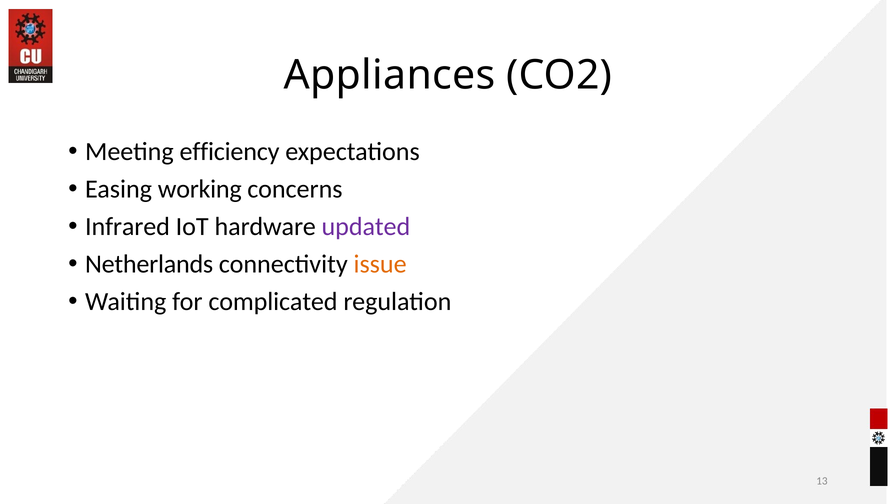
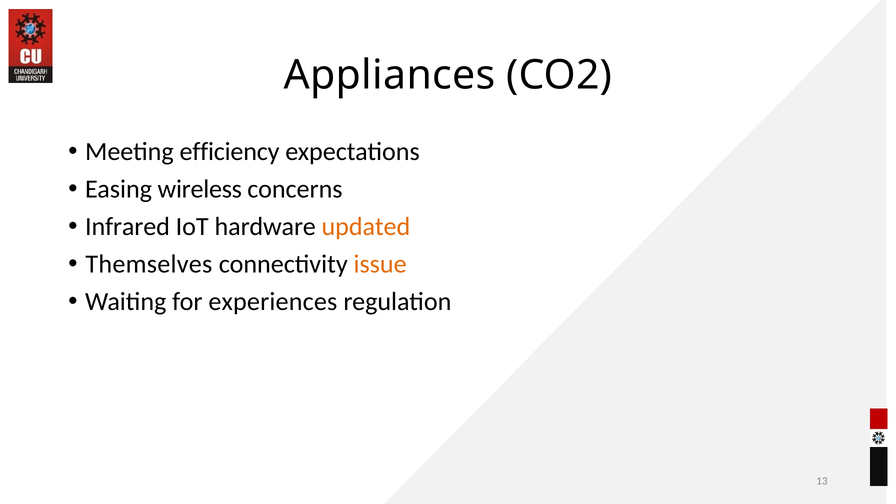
working: working -> wireless
updated colour: purple -> orange
Netherlands: Netherlands -> Themselves
complicated: complicated -> experiences
